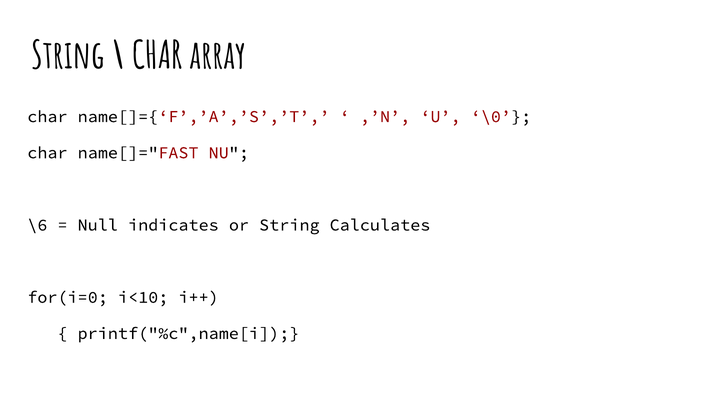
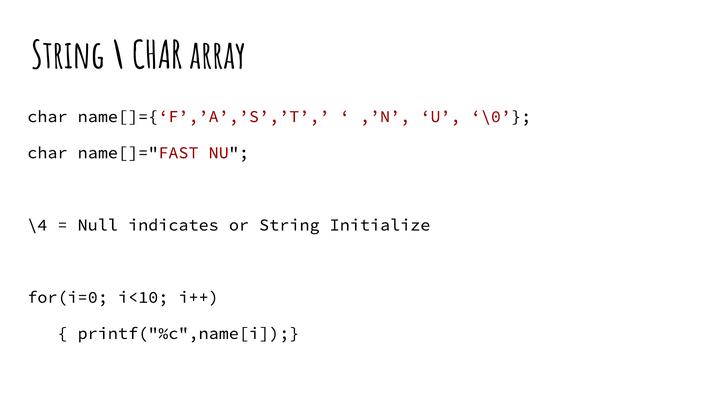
\6: \6 -> \4
Calculates: Calculates -> Initialize
